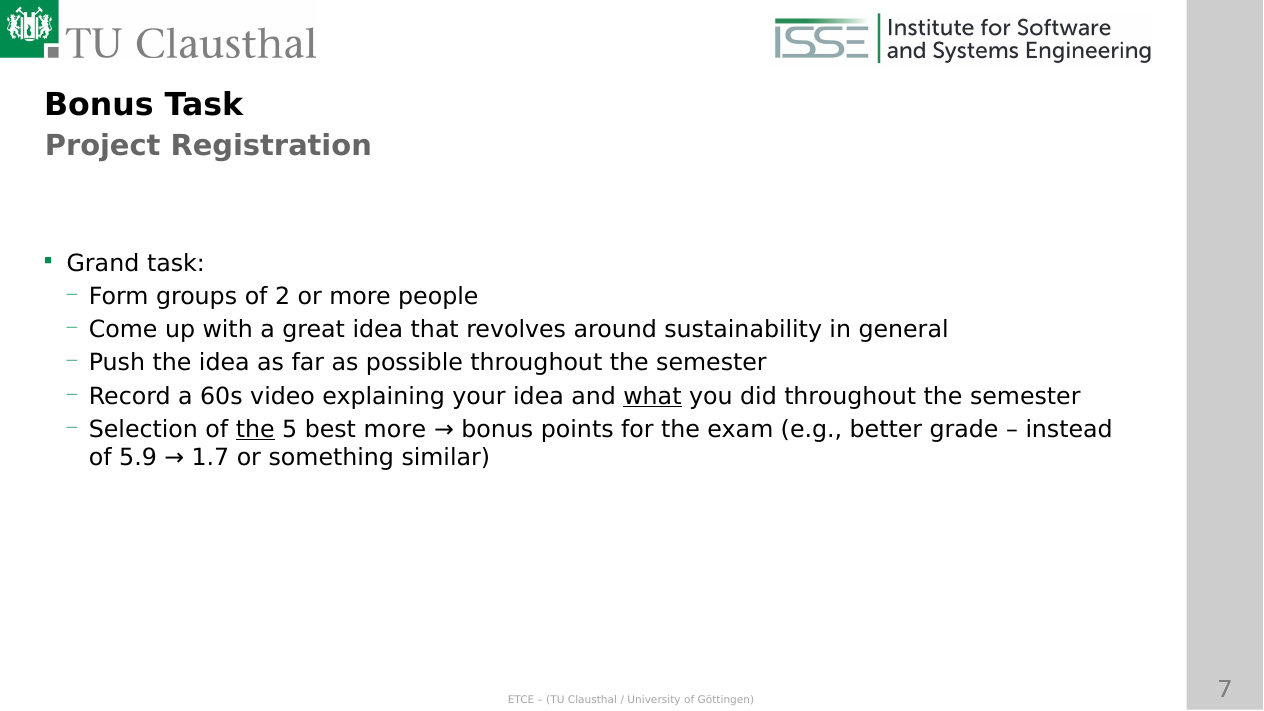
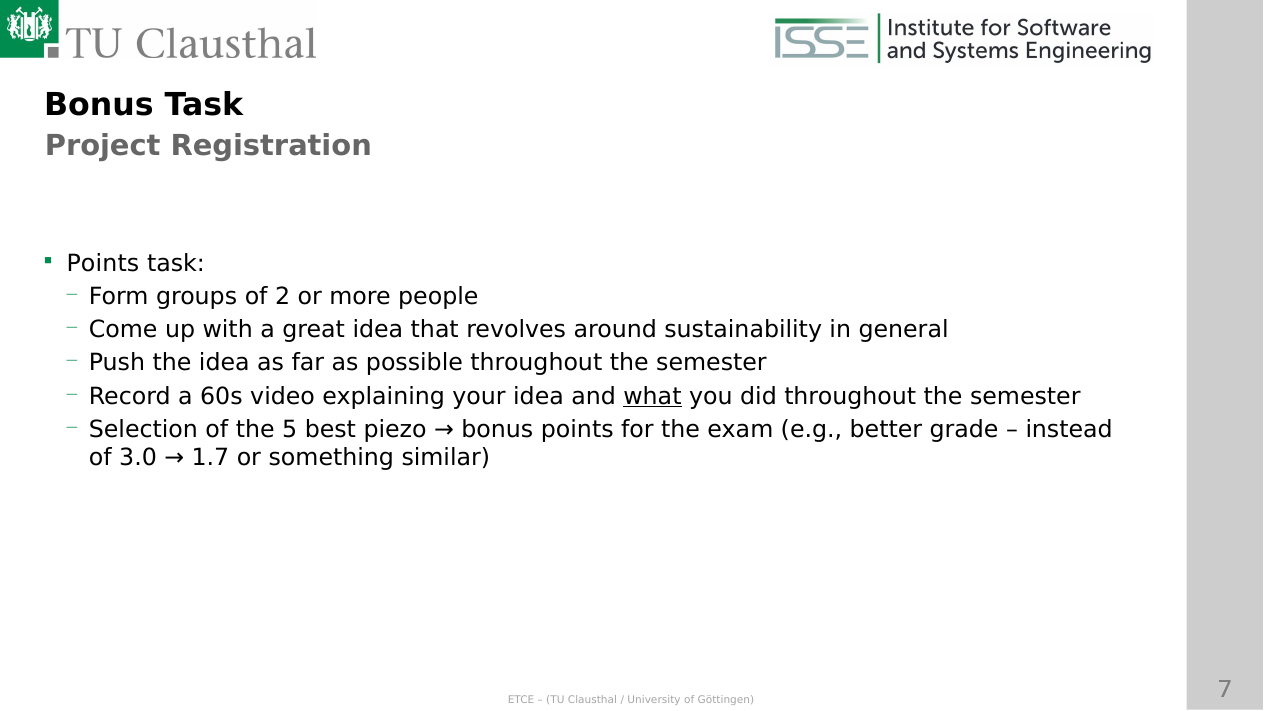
Grand at (103, 264): Grand -> Points
the at (255, 429) underline: present -> none
best more: more -> piezo
5.9: 5.9 -> 3.0
